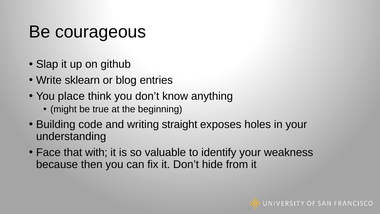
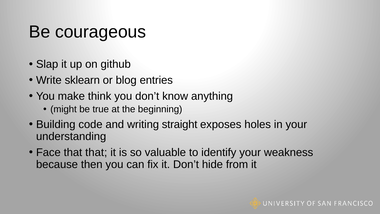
place: place -> make
that with: with -> that
